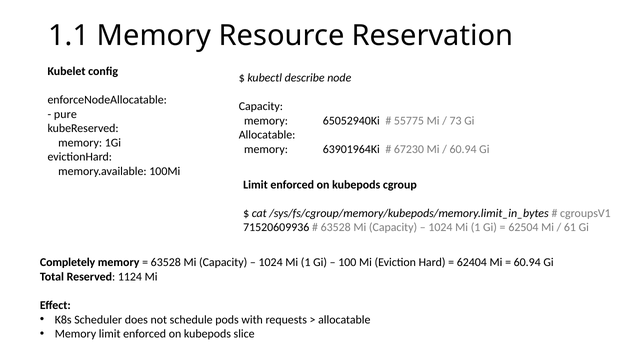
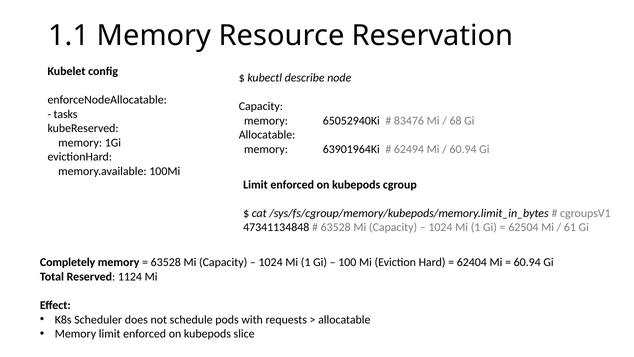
pure: pure -> tasks
55775: 55775 -> 83476
73: 73 -> 68
67230: 67230 -> 62494
71520609936: 71520609936 -> 47341134848
